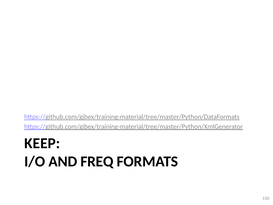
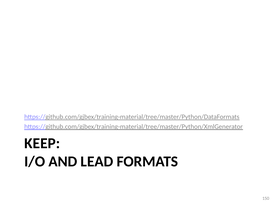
FREQ: FREQ -> LEAD
